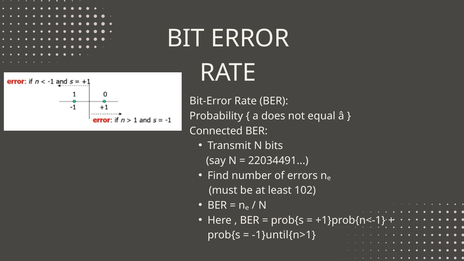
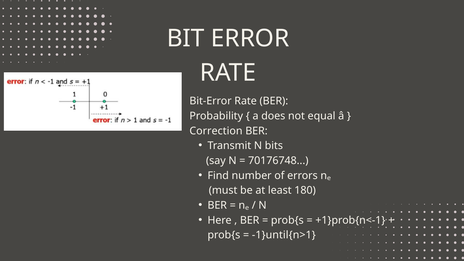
Connected: Connected -> Correction
22034491: 22034491 -> 70176748
102: 102 -> 180
